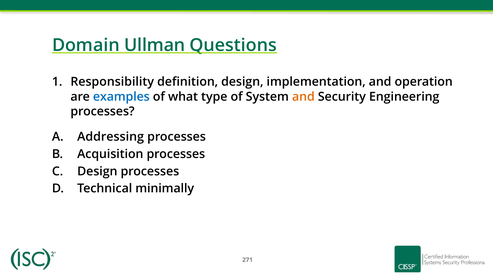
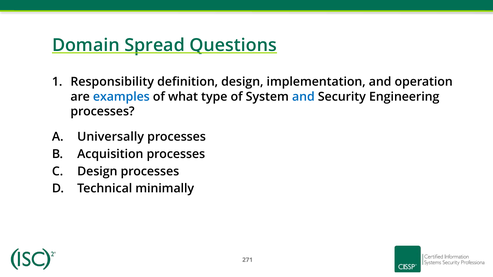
Ullman: Ullman -> Spread
and at (303, 97) colour: orange -> blue
Addressing: Addressing -> Universally
